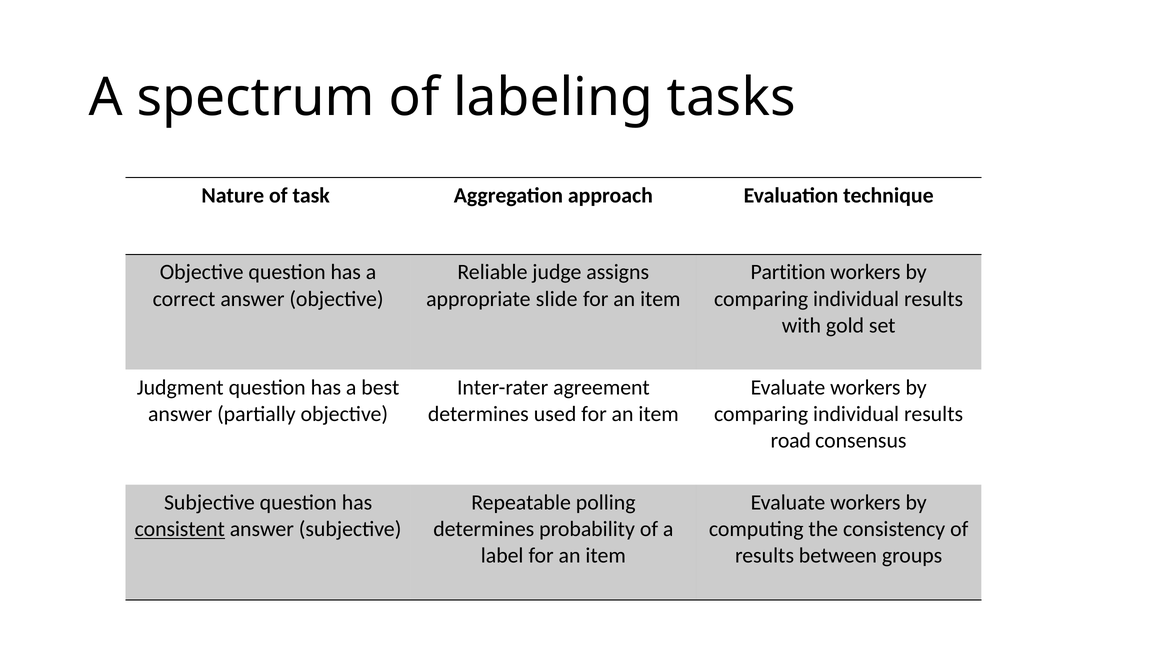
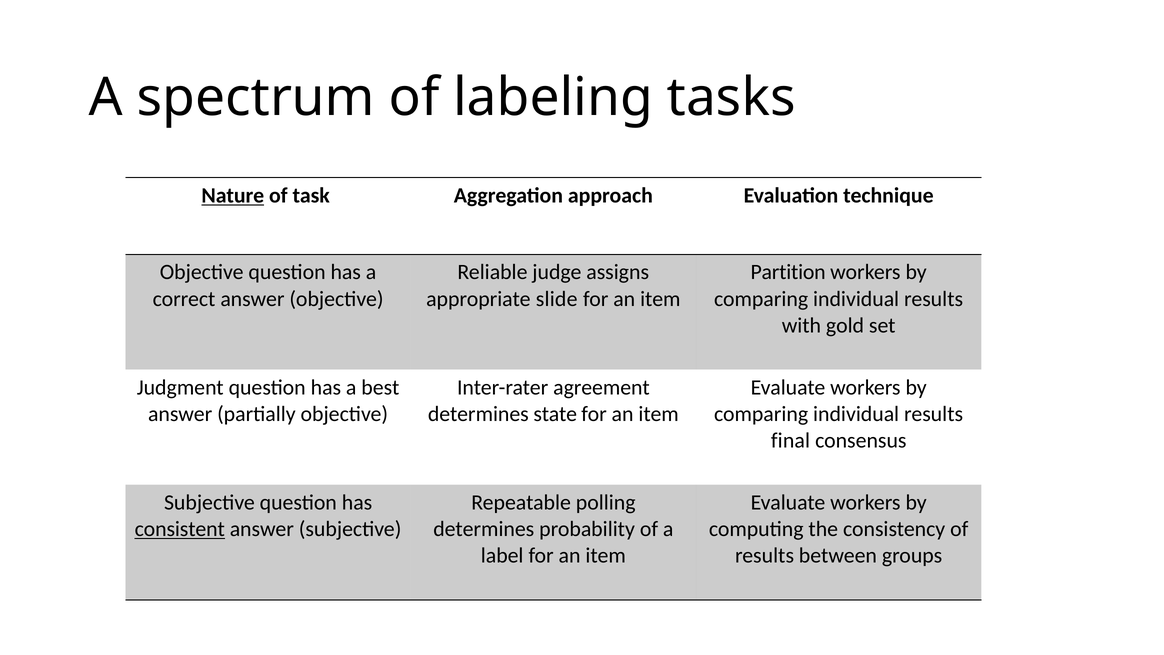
Nature underline: none -> present
used: used -> state
road: road -> final
